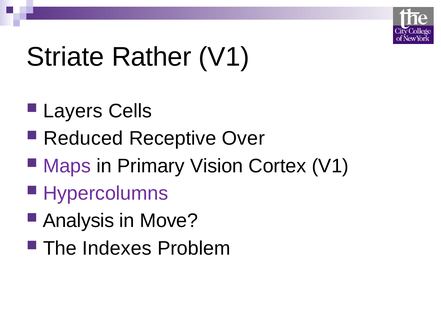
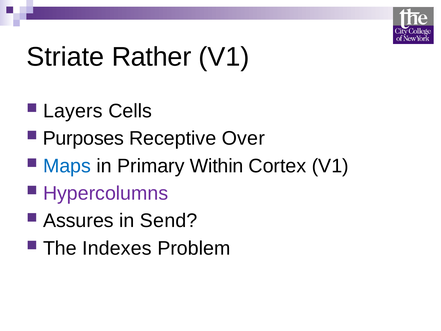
Reduced: Reduced -> Purposes
Maps colour: purple -> blue
Vision: Vision -> Within
Analysis: Analysis -> Assures
Move: Move -> Send
